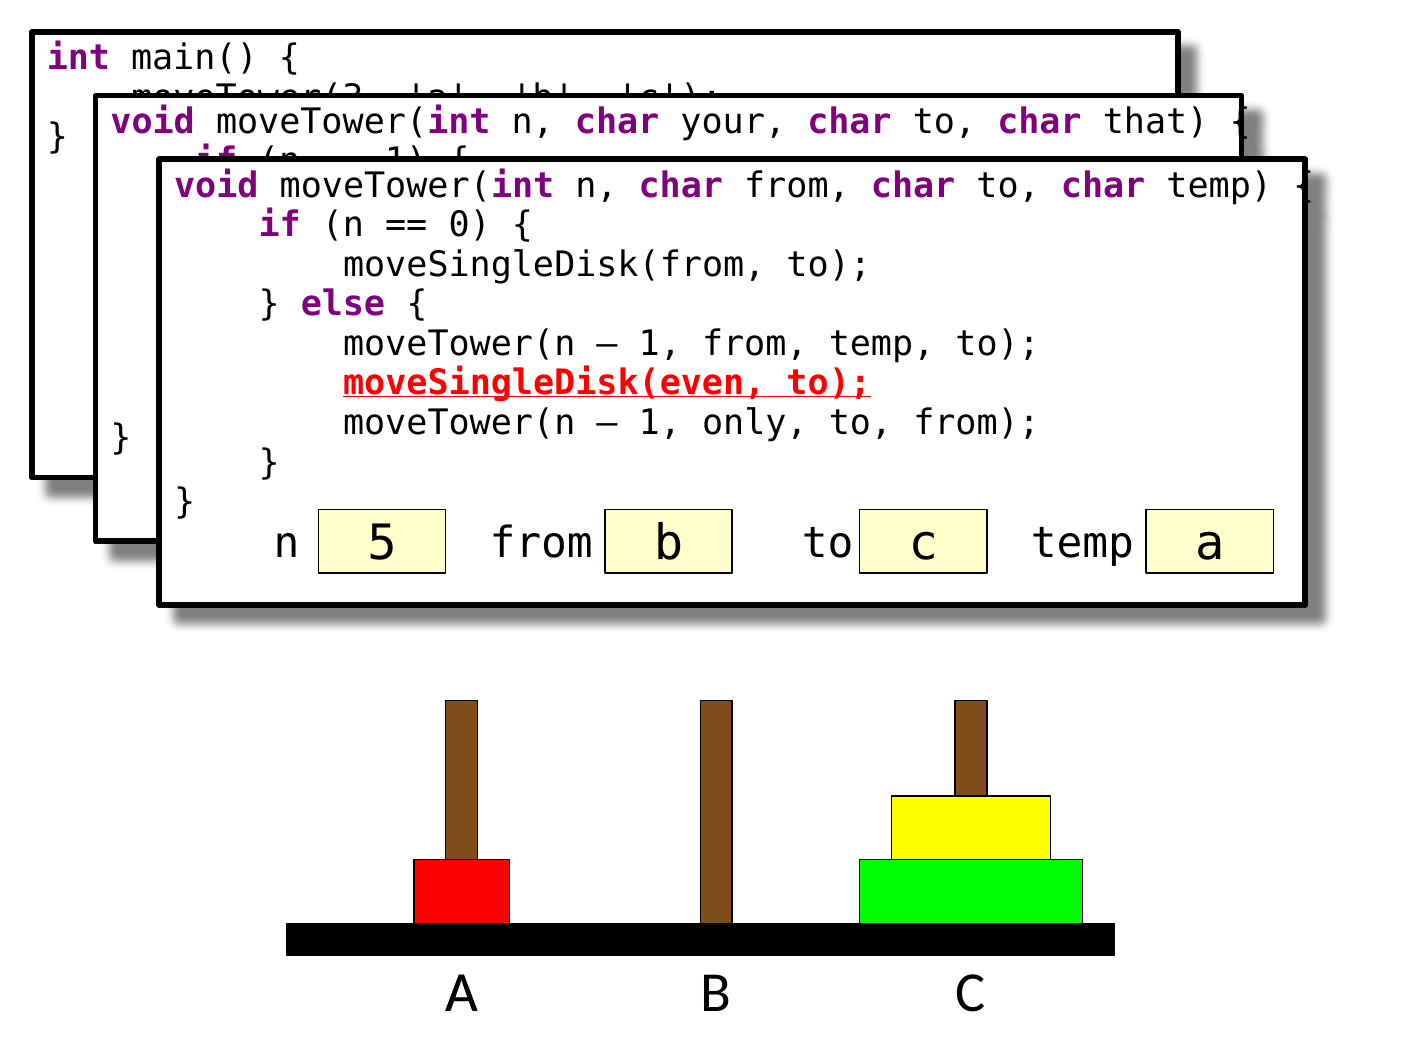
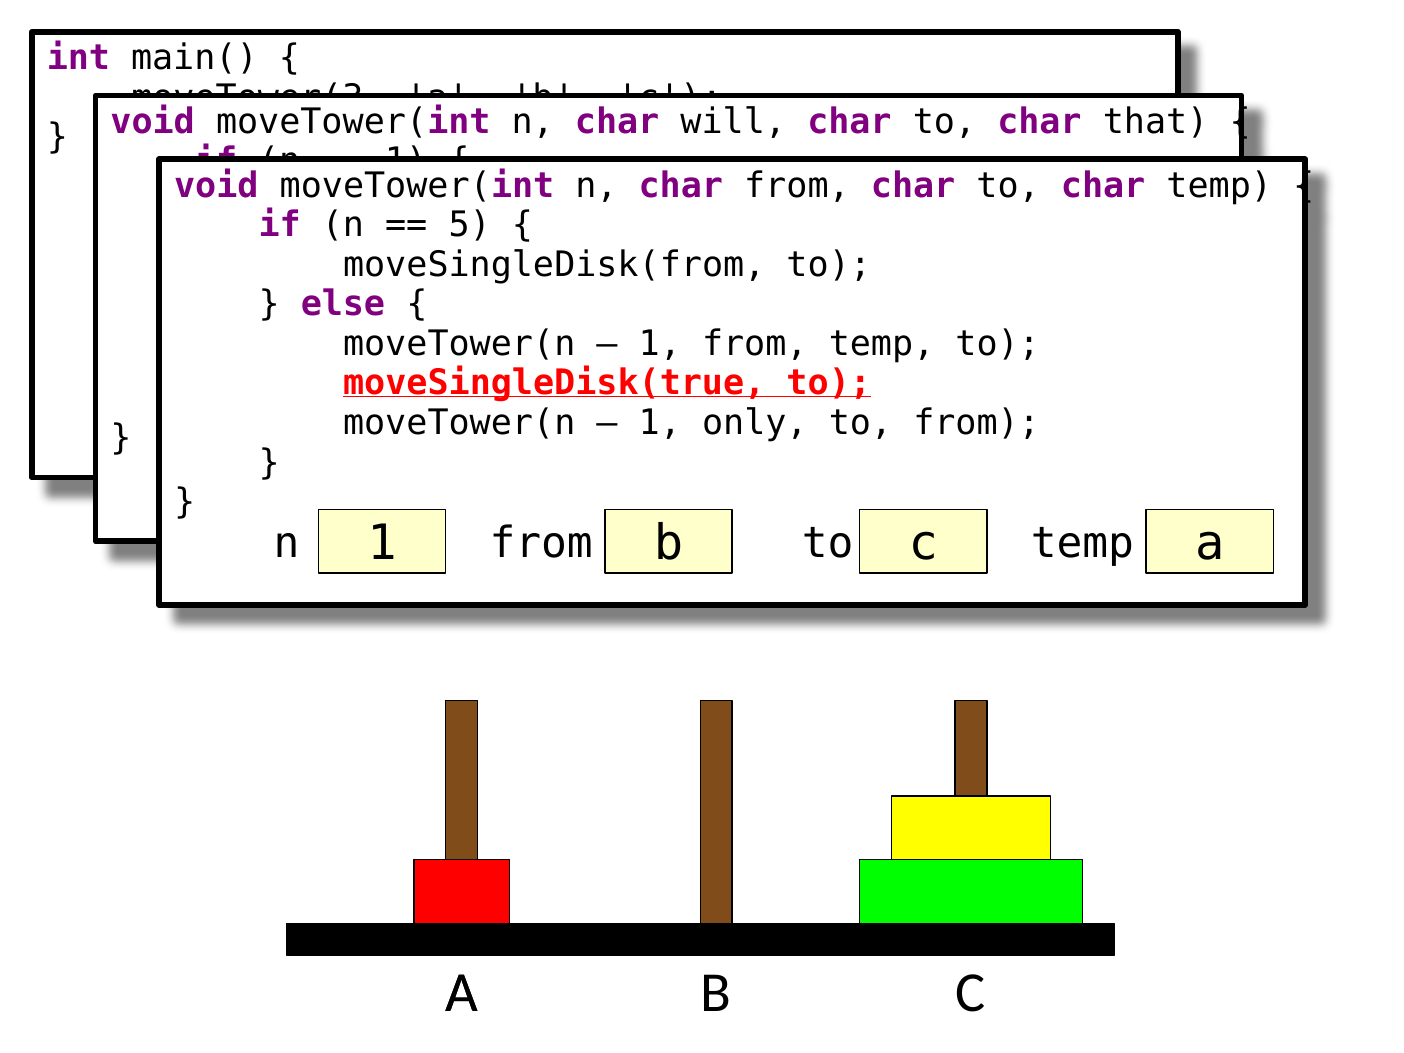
your: your -> will
0: 0 -> 5
moveSingleDisk(even: moveSingleDisk(even -> moveSingleDisk(true
n 5: 5 -> 1
